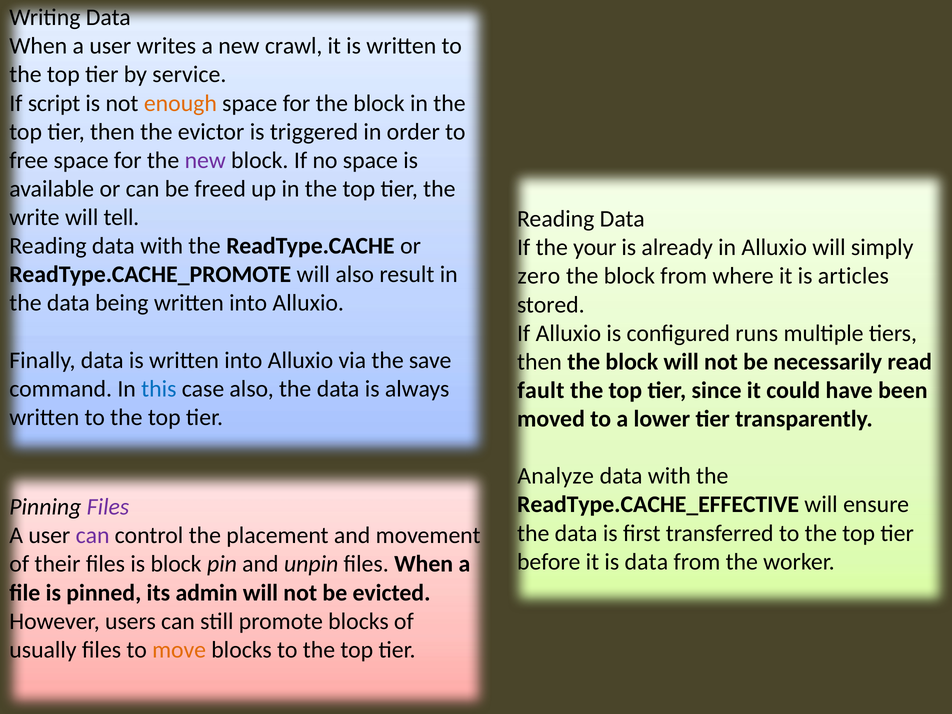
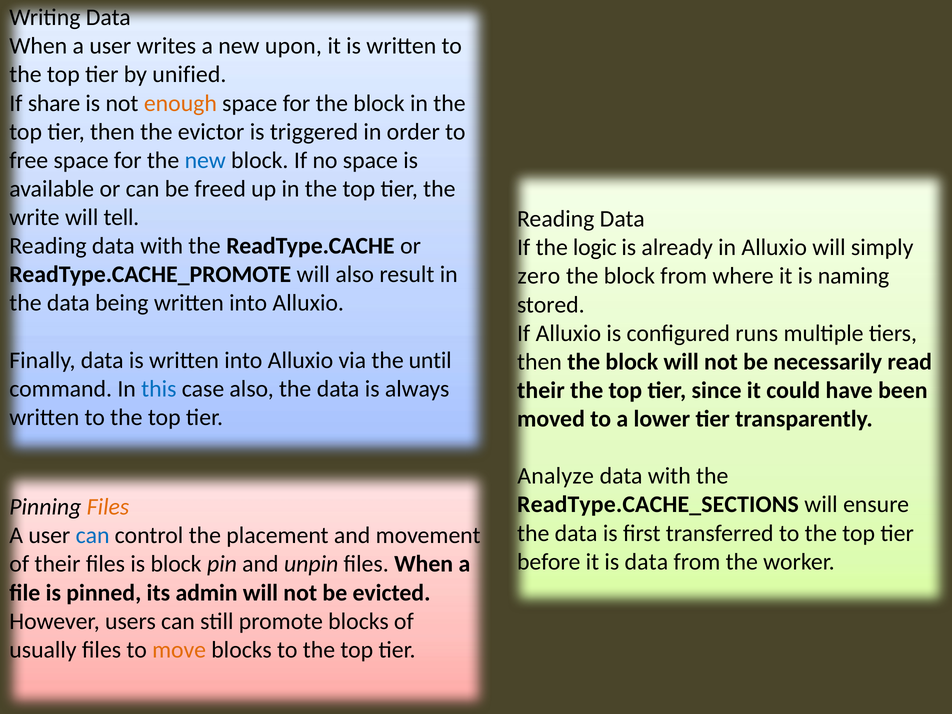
crawl: crawl -> upon
service: service -> unified
script: script -> share
new at (205, 160) colour: purple -> blue
your: your -> logic
articles: articles -> naming
save: save -> until
fault at (541, 390): fault -> their
ReadType.CACHE_EFFECTIVE: ReadType.CACHE_EFFECTIVE -> ReadType.CACHE_SECTIONS
Files at (108, 507) colour: purple -> orange
can at (93, 536) colour: purple -> blue
